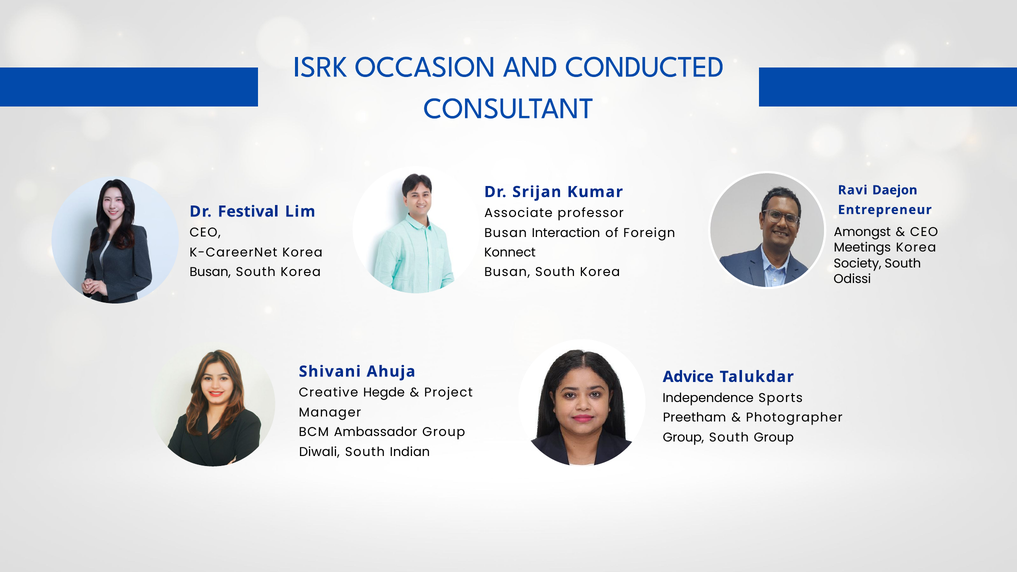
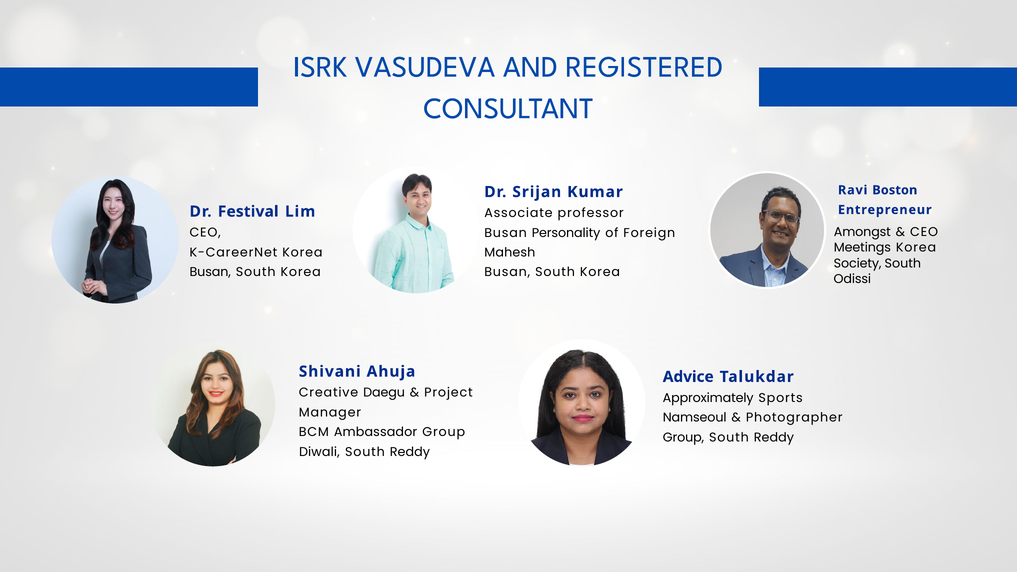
OCCASION: OCCASION -> VASUDEVA
CONDUCTED: CONDUCTED -> REGISTERED
Daejon: Daejon -> Boston
Interaction: Interaction -> Personality
Konnect: Konnect -> Mahesh
Hegde: Hegde -> Daegu
Independence: Independence -> Approximately
Preetham: Preetham -> Namseoul
Group at (774, 437): Group -> Reddy
Indian at (410, 452): Indian -> Reddy
